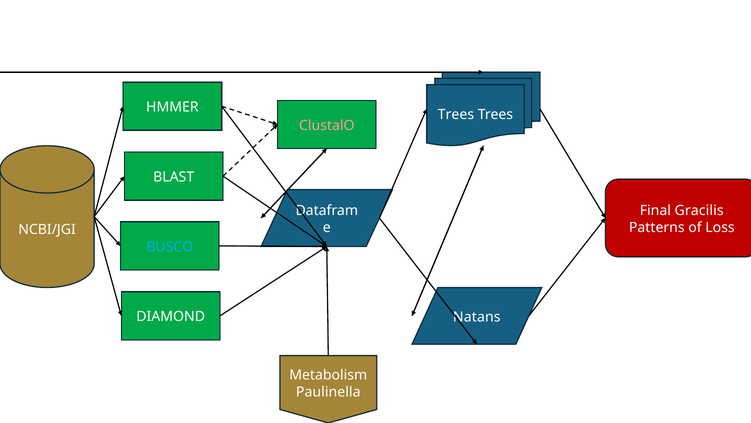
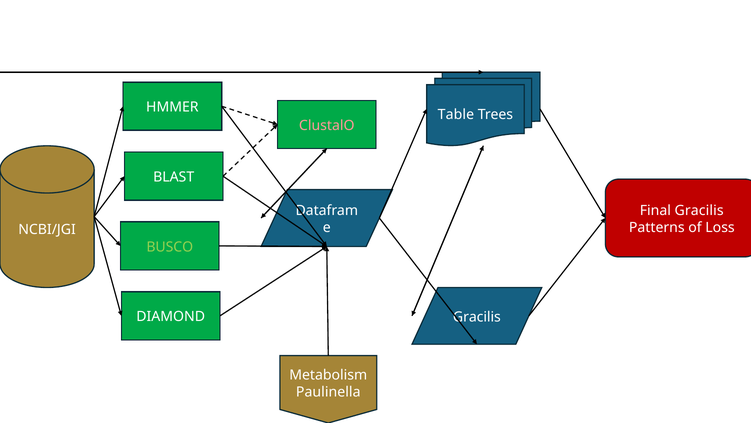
Trees at (456, 115): Trees -> Table
BUSCO colour: light blue -> light green
Natans at (477, 316): Natans -> Gracilis
